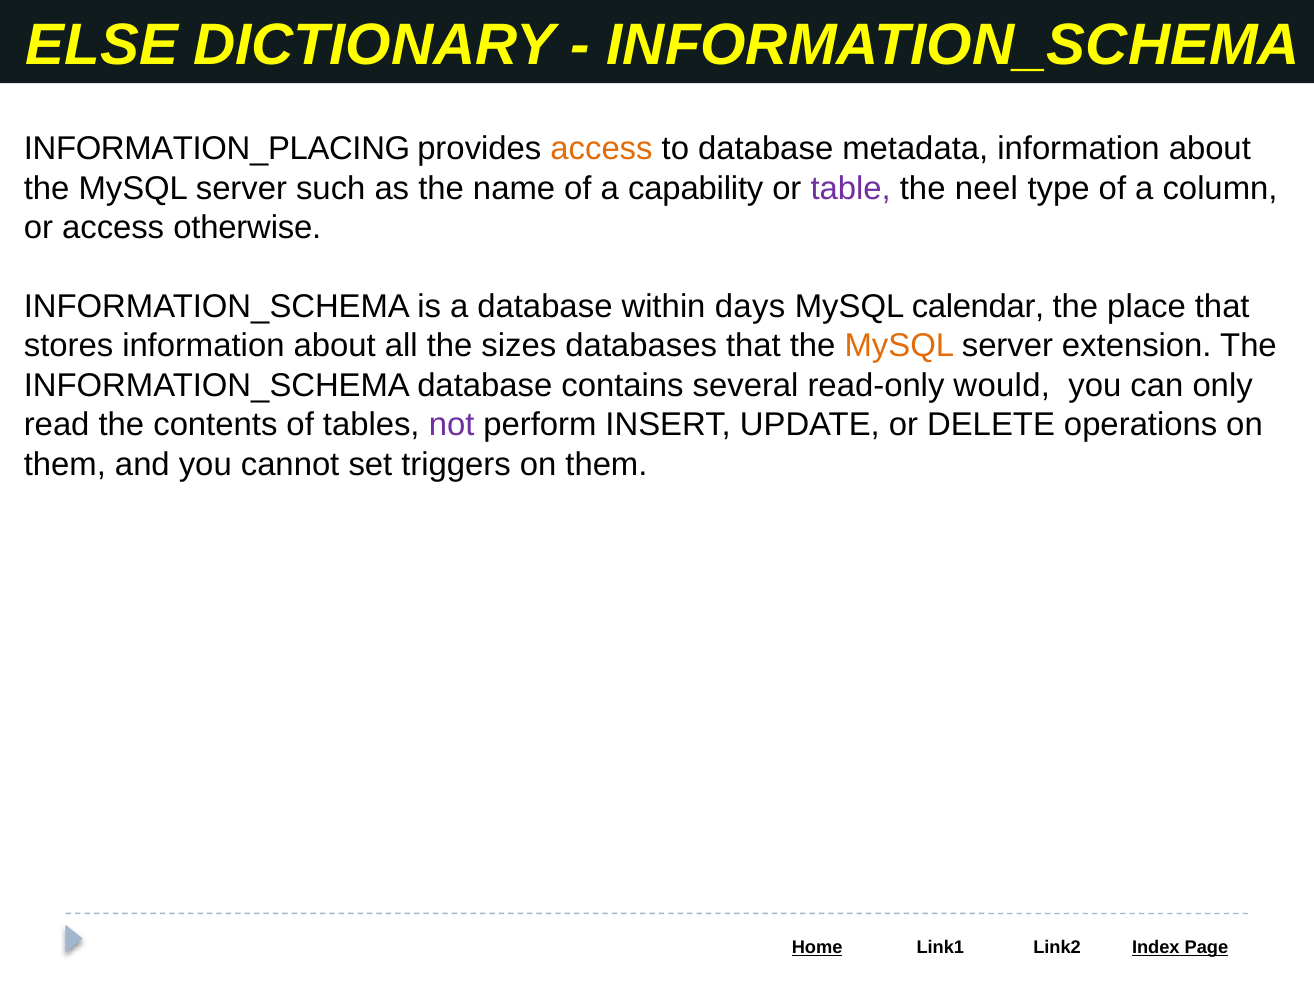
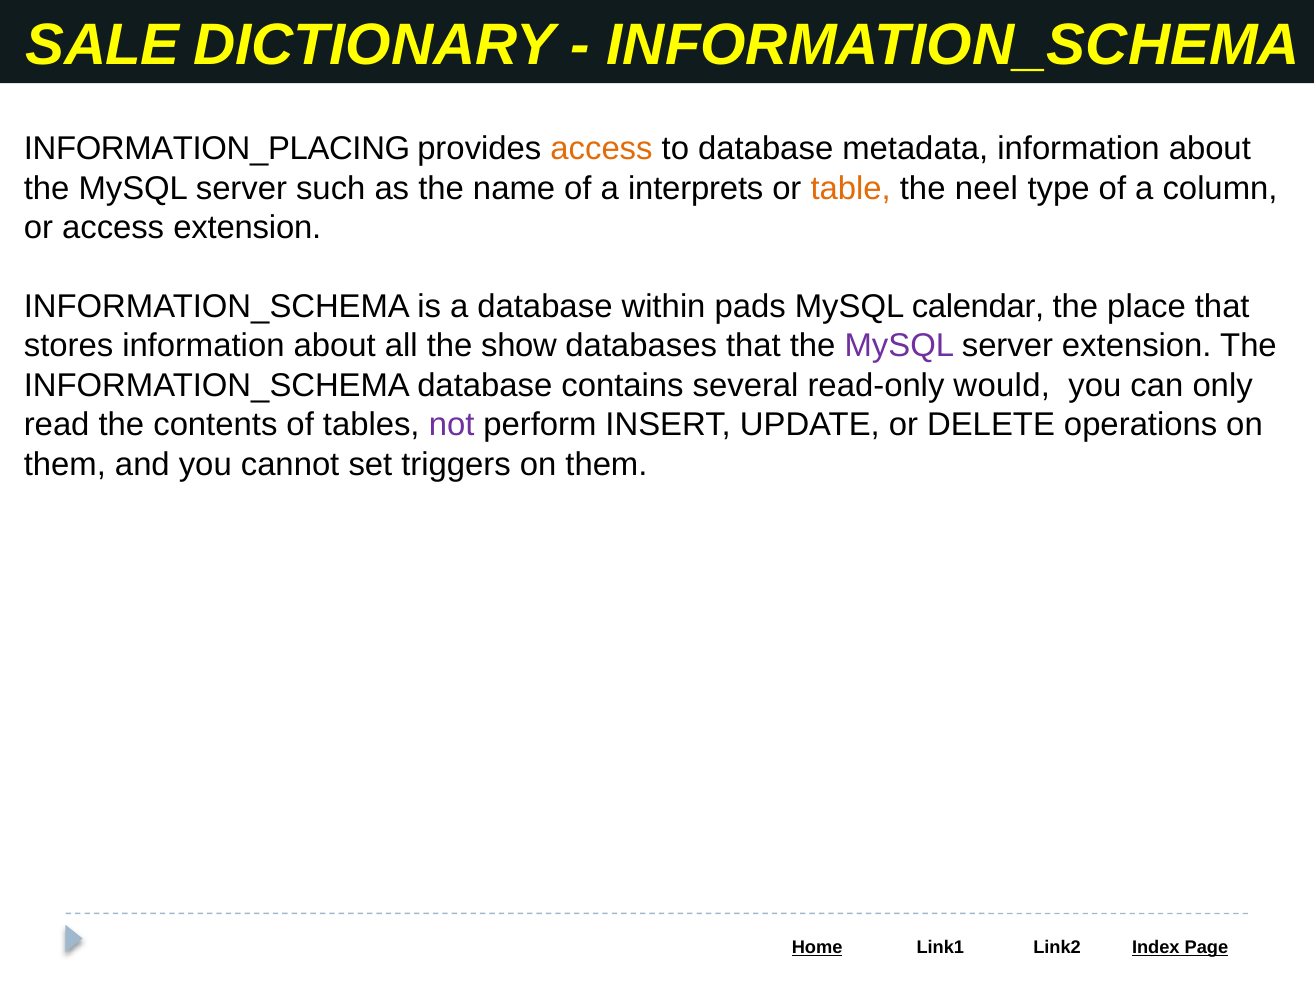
ELSE: ELSE -> SALE
capability: capability -> interprets
table colour: purple -> orange
access otherwise: otherwise -> extension
days: days -> pads
sizes: sizes -> show
MySQL at (899, 346) colour: orange -> purple
